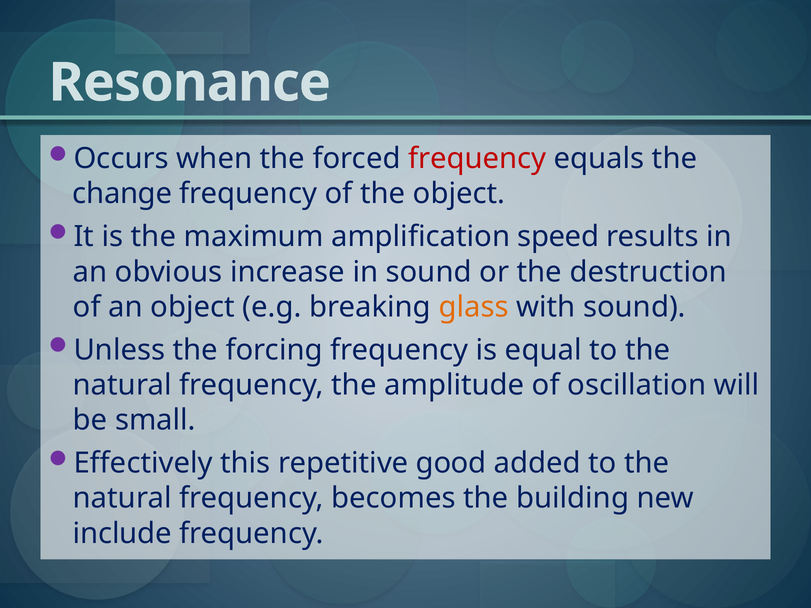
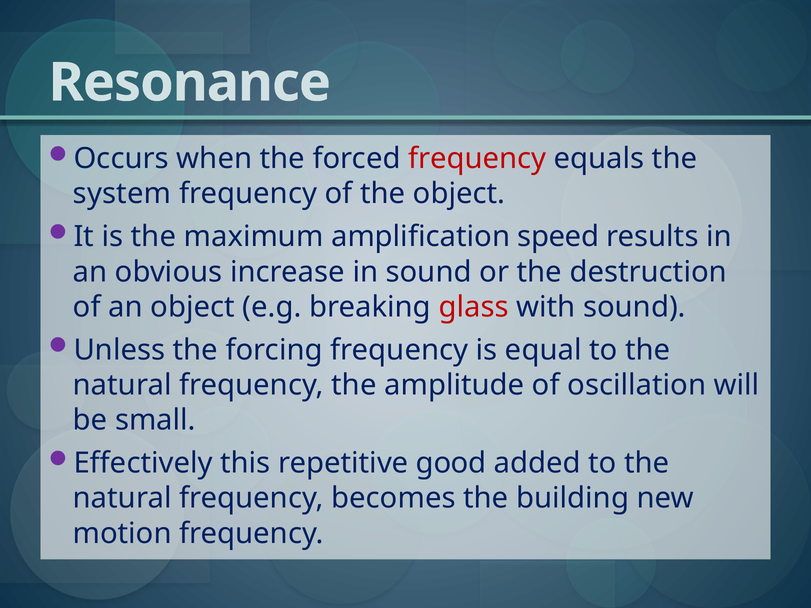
change: change -> system
glass colour: orange -> red
include: include -> motion
